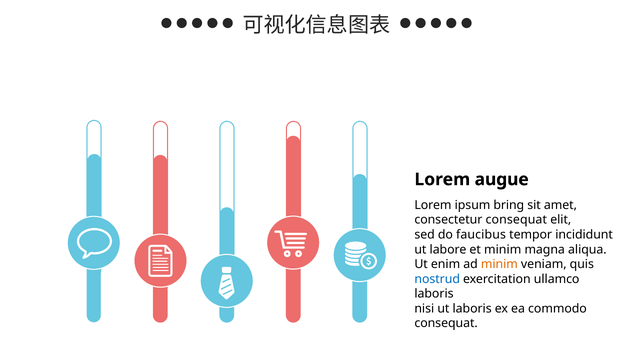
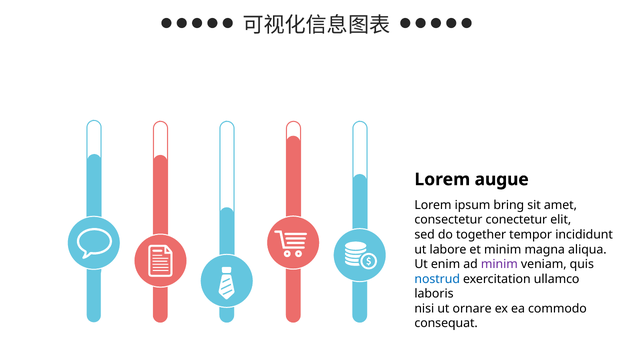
consectetur consequat: consequat -> conectetur
faucibus: faucibus -> together
minim at (499, 264) colour: orange -> purple
ut laboris: laboris -> ornare
